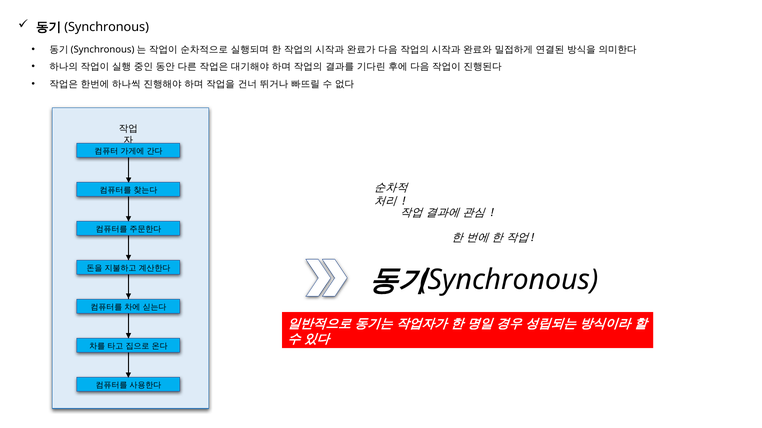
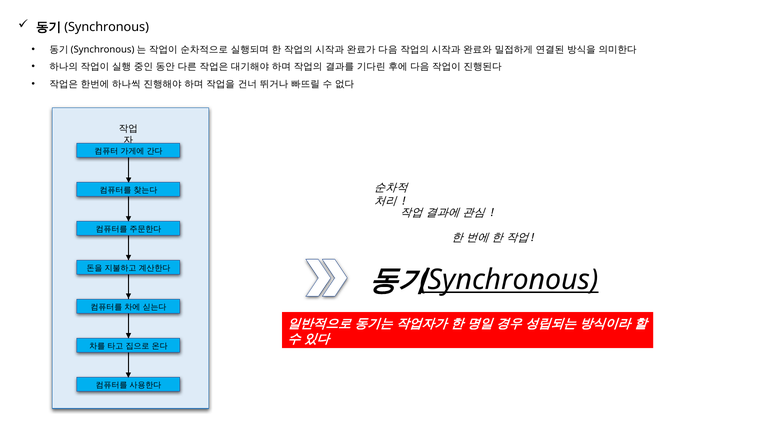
Synchronous underline: none -> present
